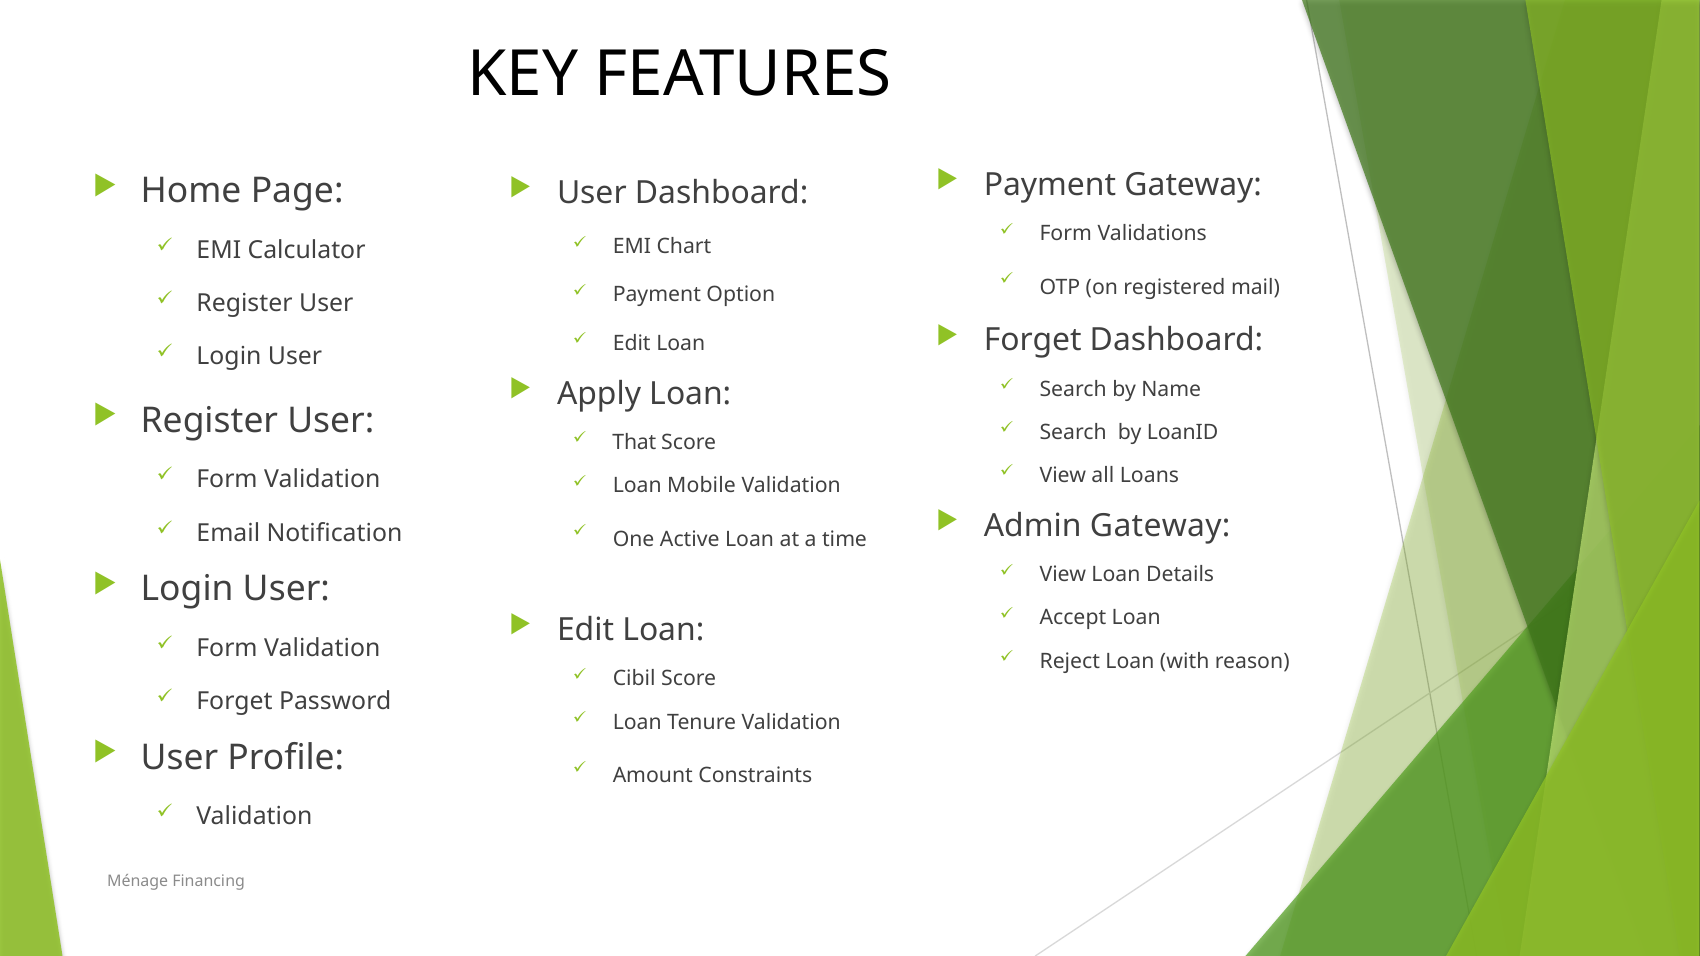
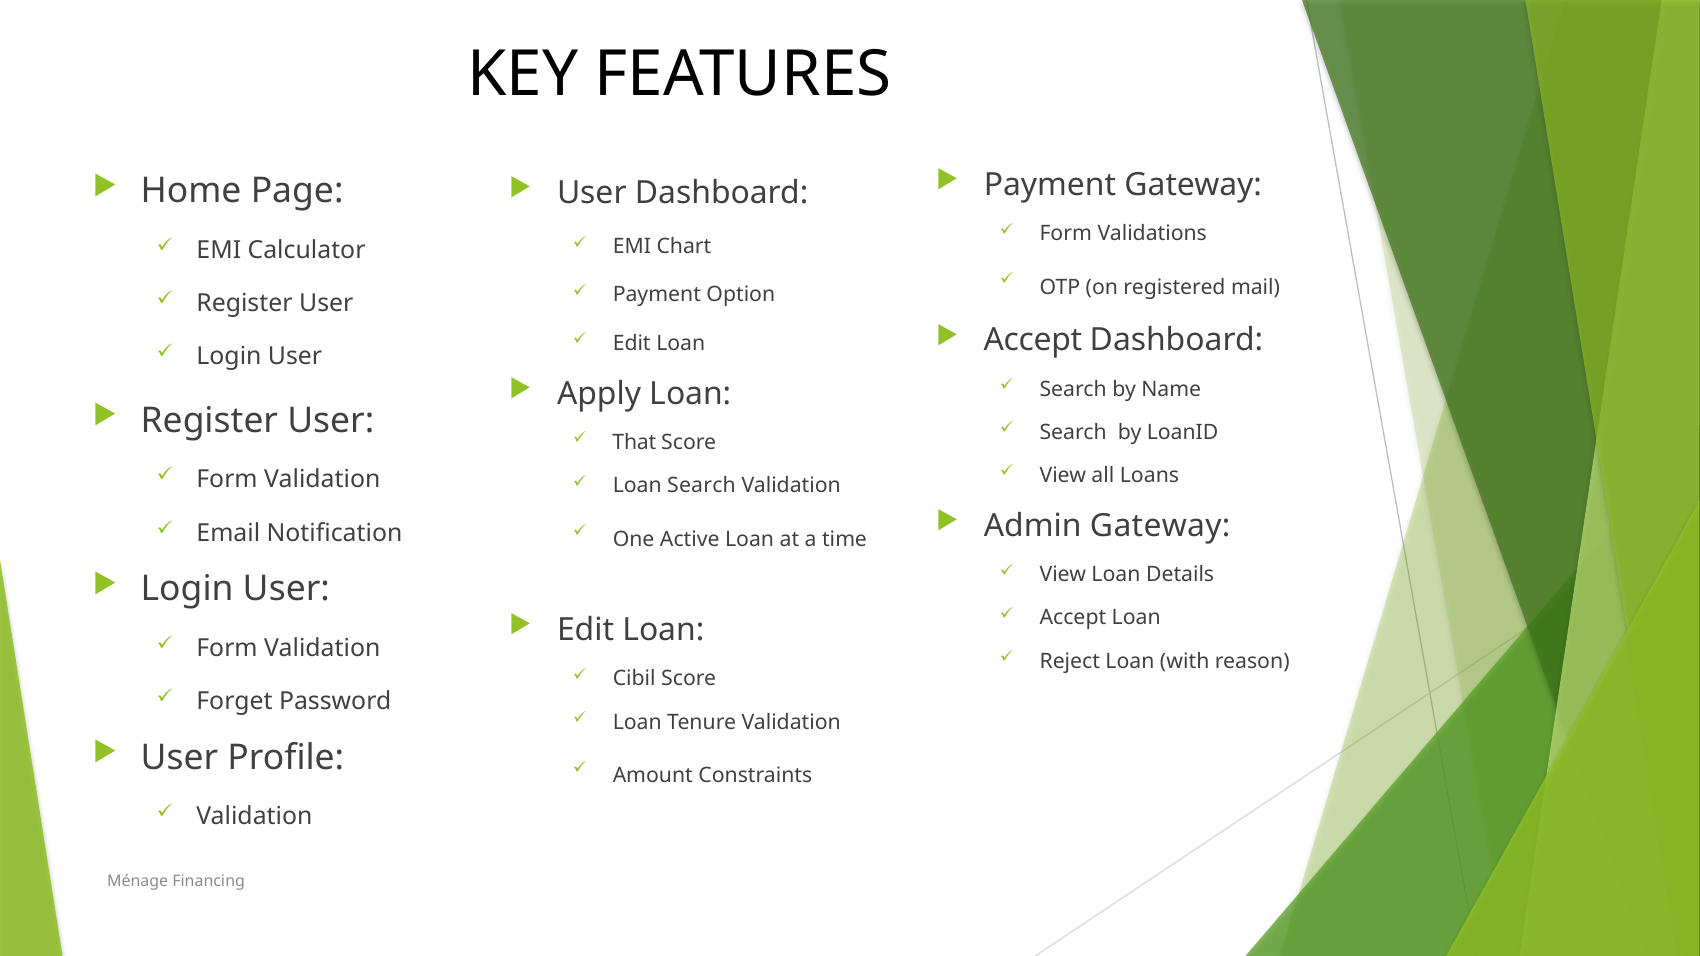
Forget at (1033, 340): Forget -> Accept
Loan Mobile: Mobile -> Search
